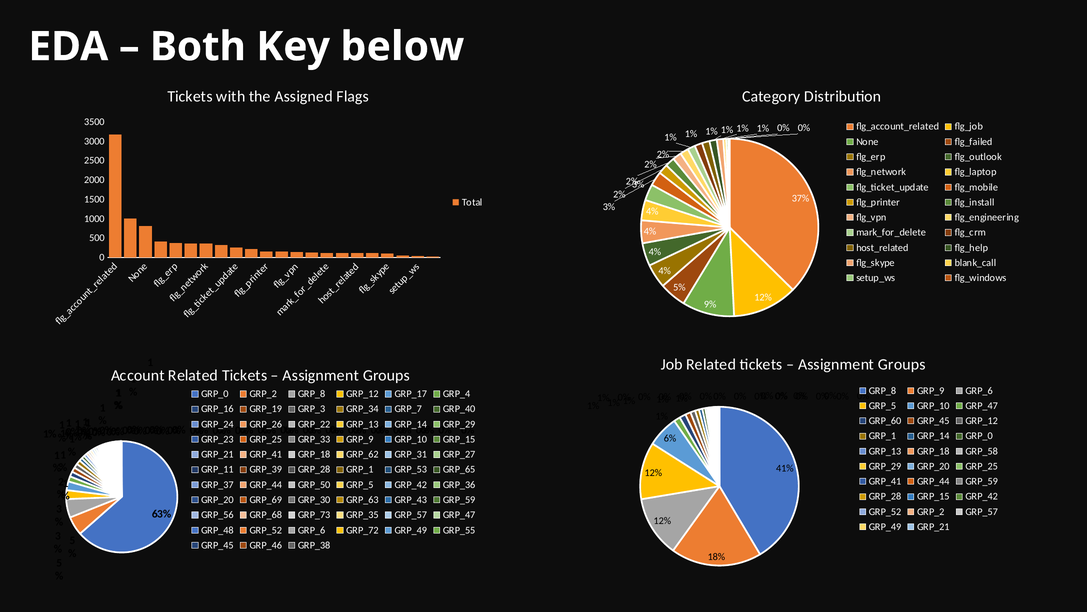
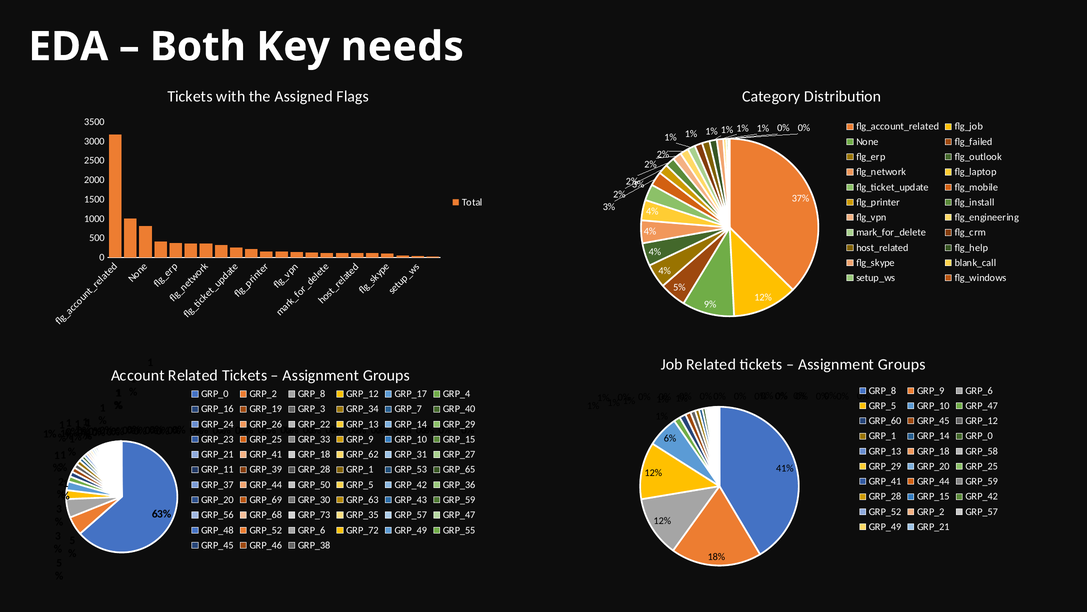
below: below -> needs
